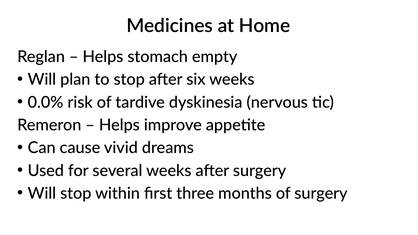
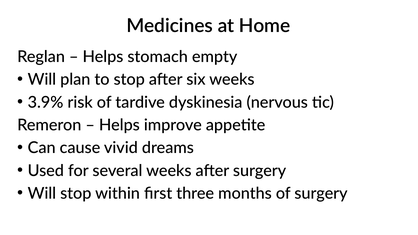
0.0%: 0.0% -> 3.9%
